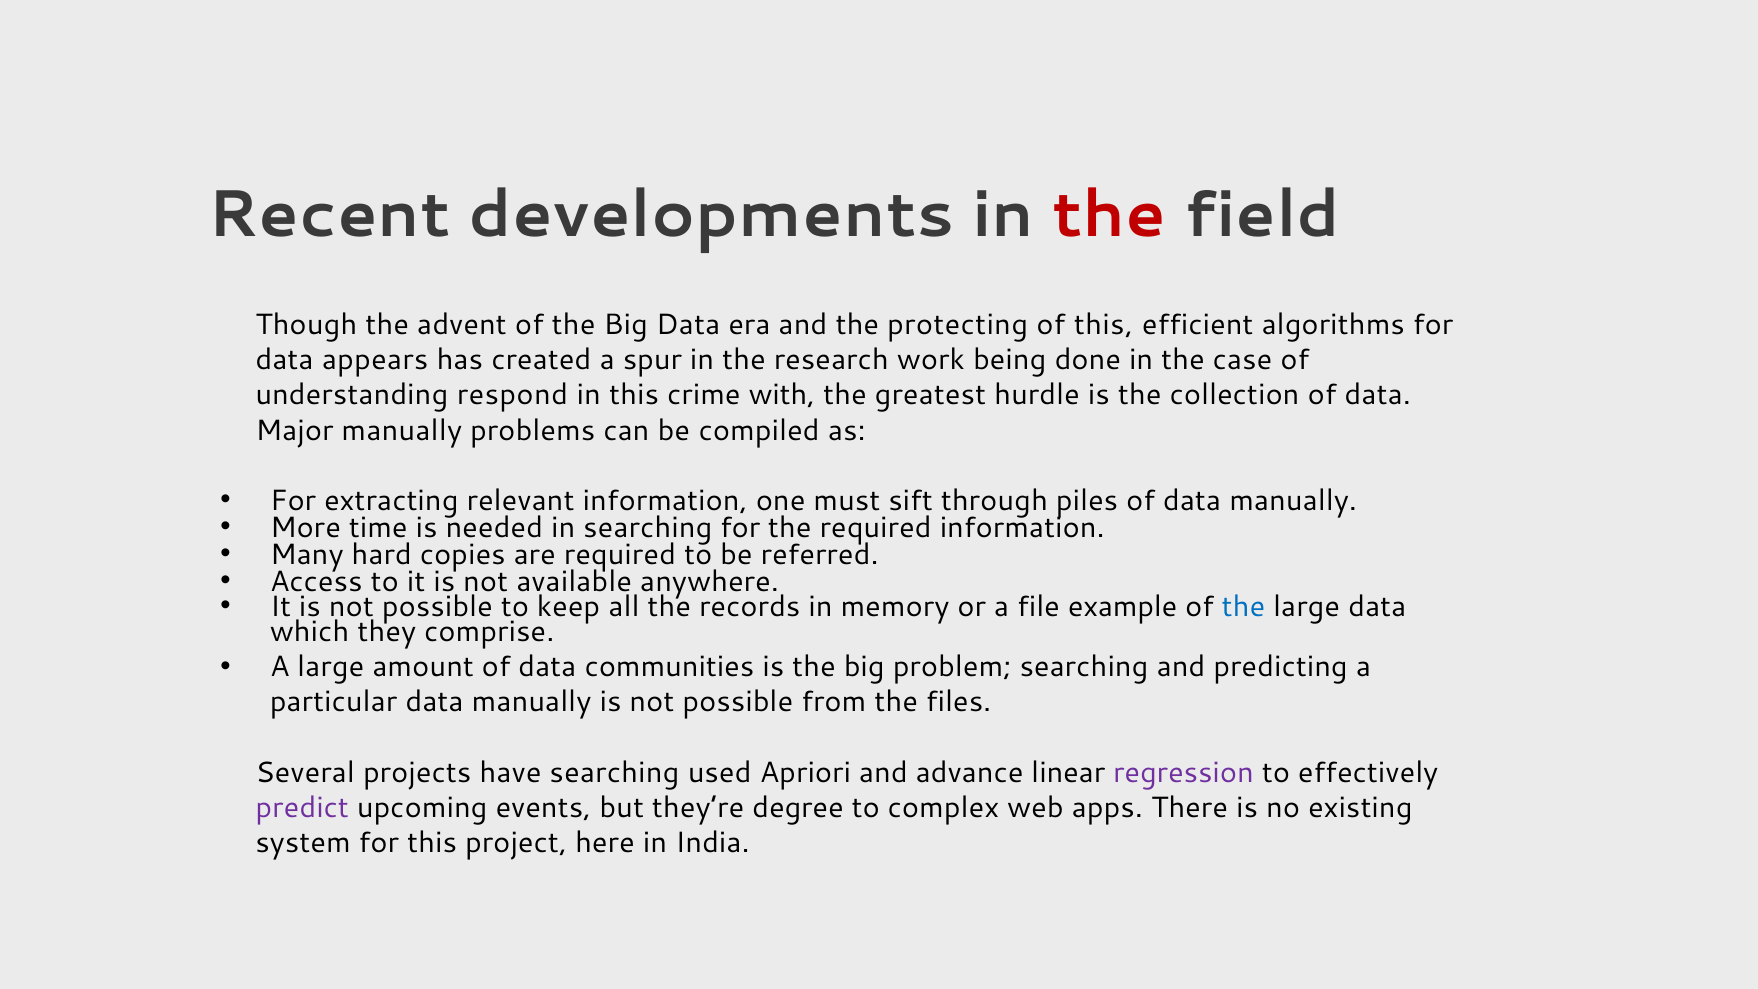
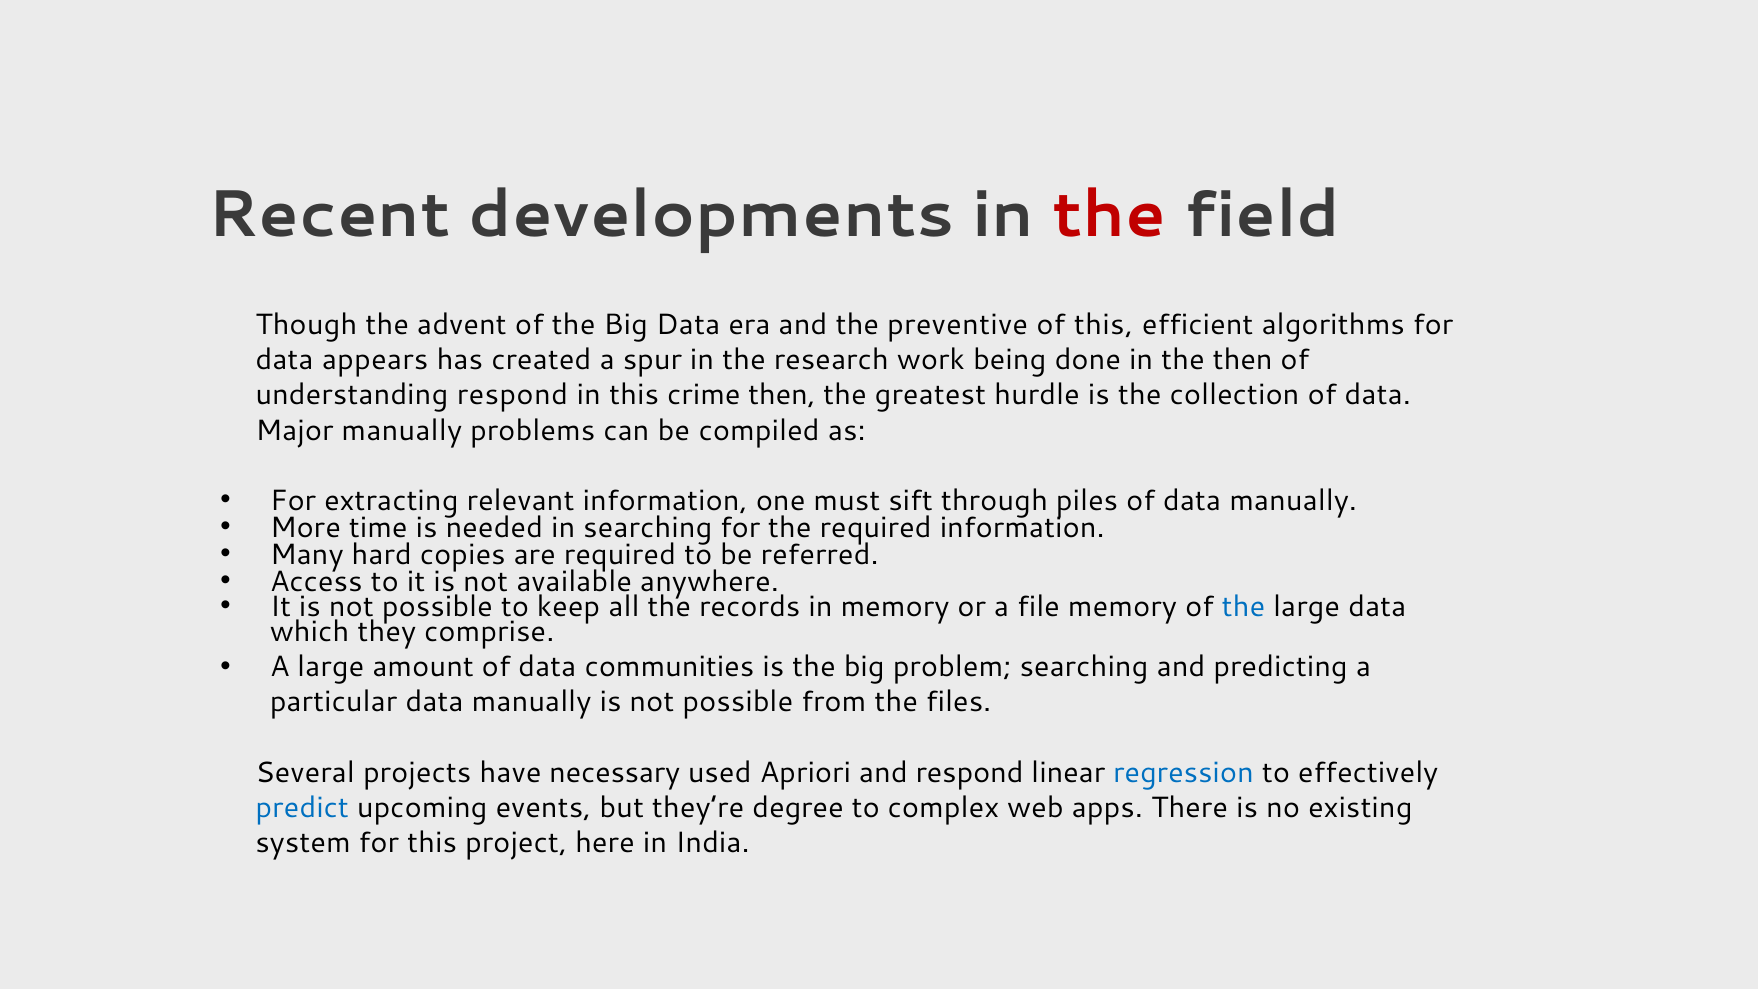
protecting: protecting -> preventive
the case: case -> then
crime with: with -> then
file example: example -> memory
have searching: searching -> necessary
and advance: advance -> respond
regression colour: purple -> blue
predict colour: purple -> blue
